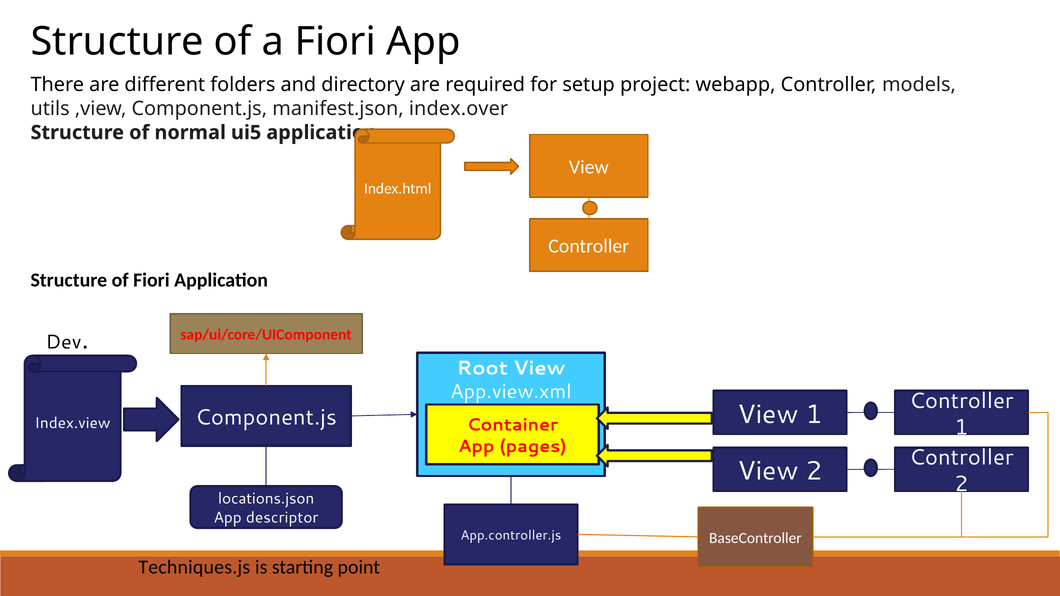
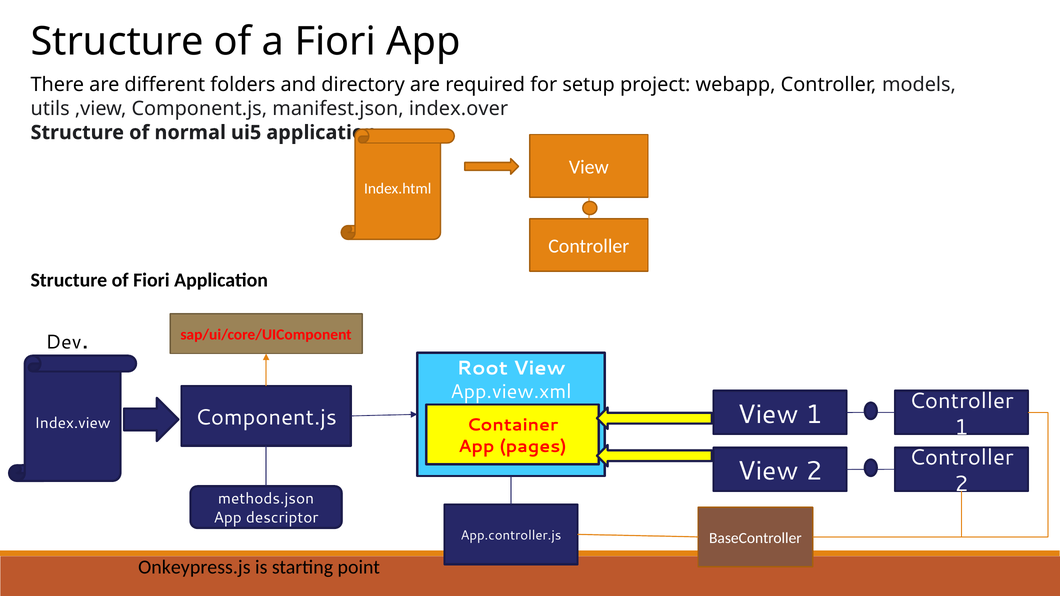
locations.json: locations.json -> methods.json
Techniques.js: Techniques.js -> Onkeypress.js
